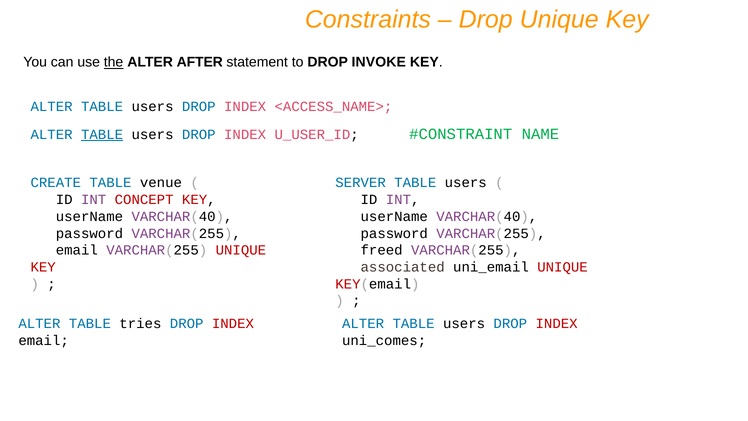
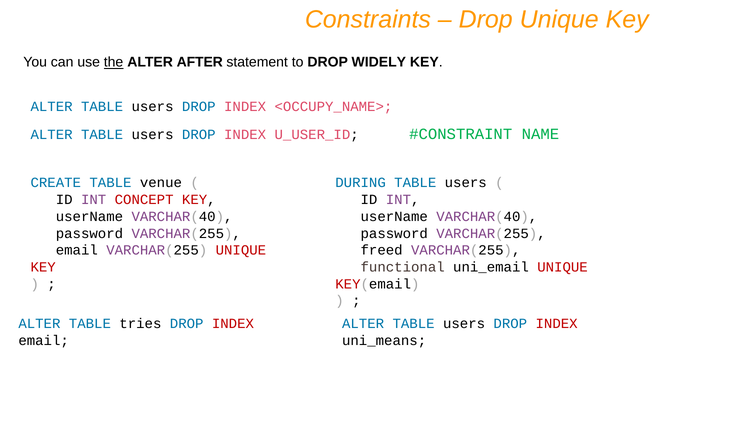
INVOKE: INVOKE -> WIDELY
<ACCESS_NAME>: <ACCESS_NAME> -> <OCCUPY_NAME>
TABLE at (102, 134) underline: present -> none
SERVER: SERVER -> DURING
associated: associated -> functional
uni_comes: uni_comes -> uni_means
